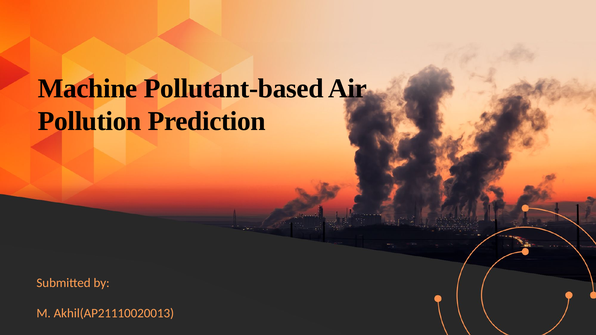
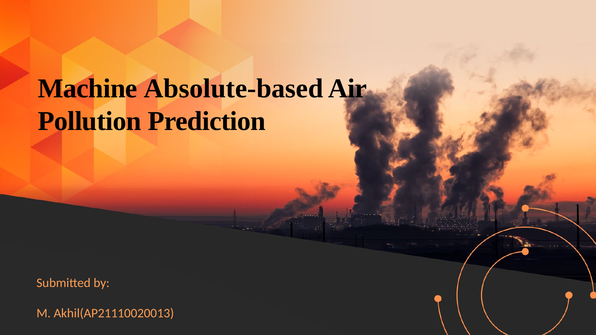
Pollutant-based: Pollutant-based -> Absolute-based
